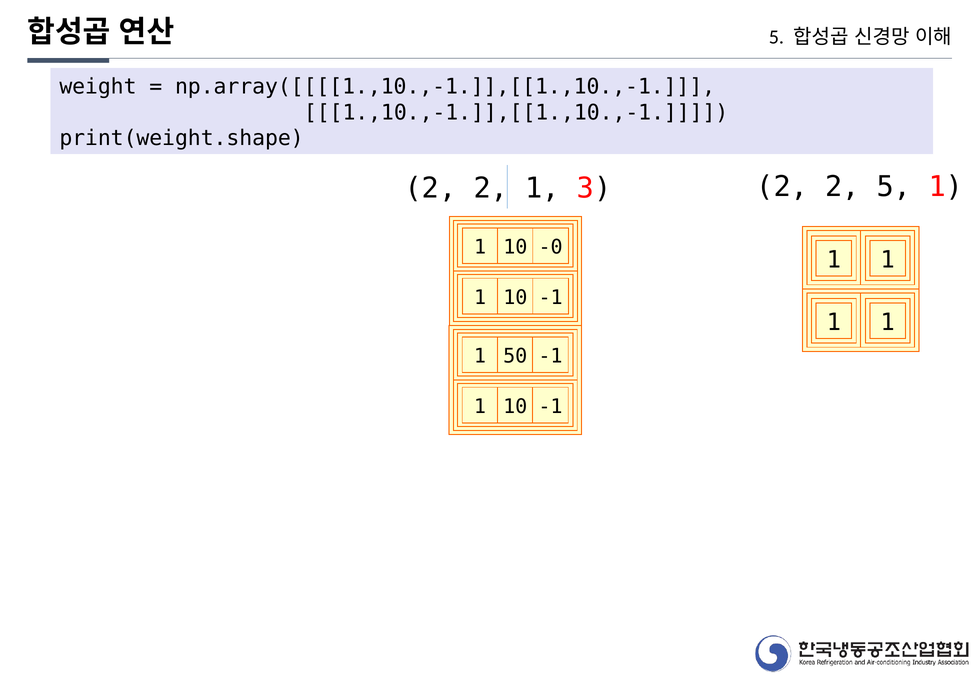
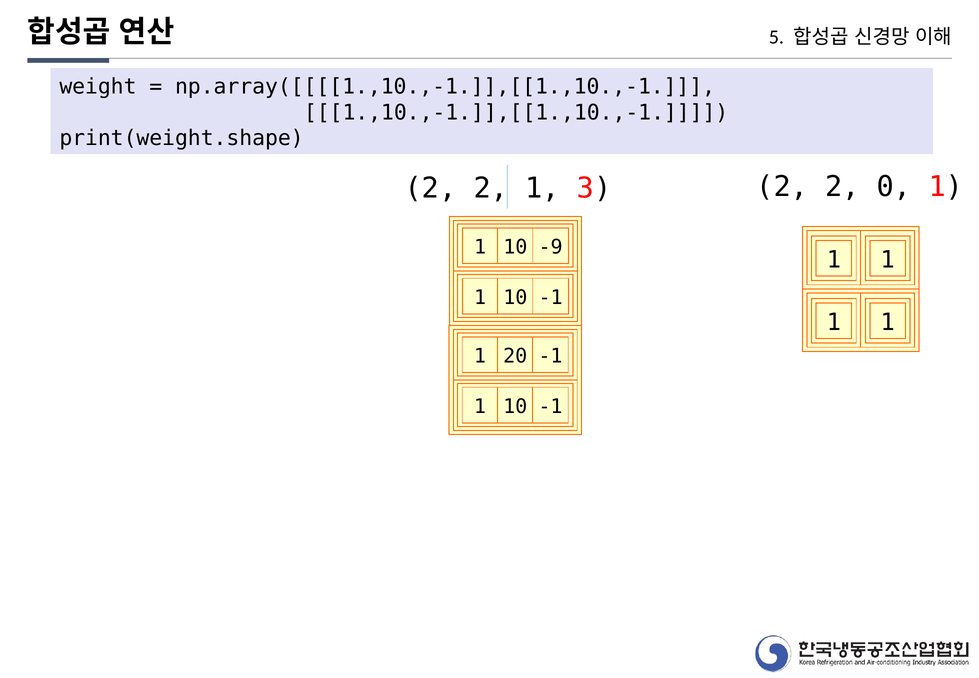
2 5: 5 -> 0
-0: -0 -> -9
50: 50 -> 20
